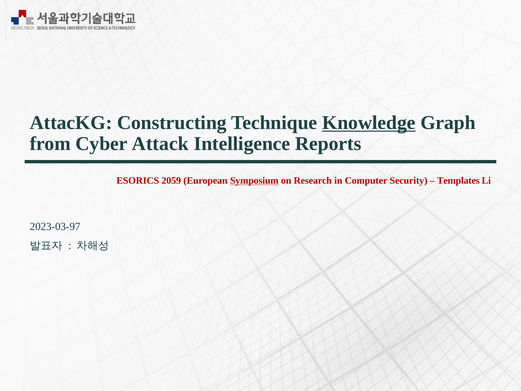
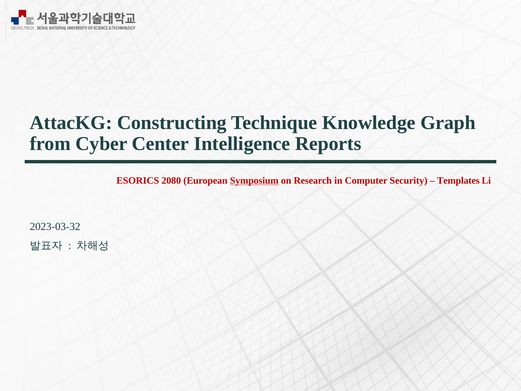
Knowledge underline: present -> none
Attack: Attack -> Center
2059: 2059 -> 2080
2023-03-97: 2023-03-97 -> 2023-03-32
